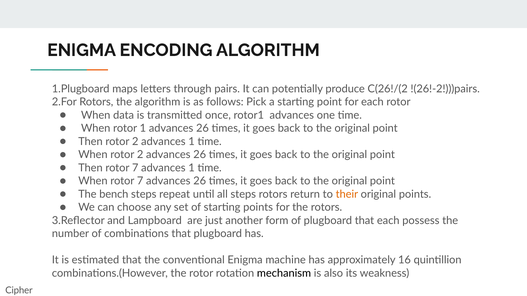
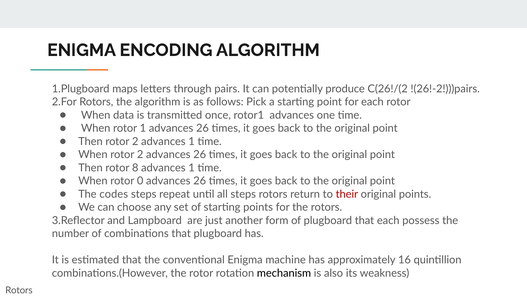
Then rotor 7: 7 -> 8
When rotor 7: 7 -> 0
bench: bench -> codes
their colour: orange -> red
Cipher at (19, 291): Cipher -> Rotors
